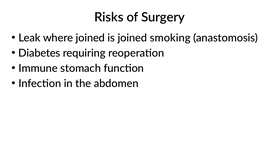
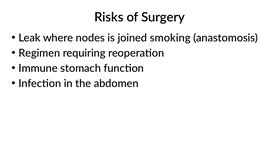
where joined: joined -> nodes
Diabetes: Diabetes -> Regimen
